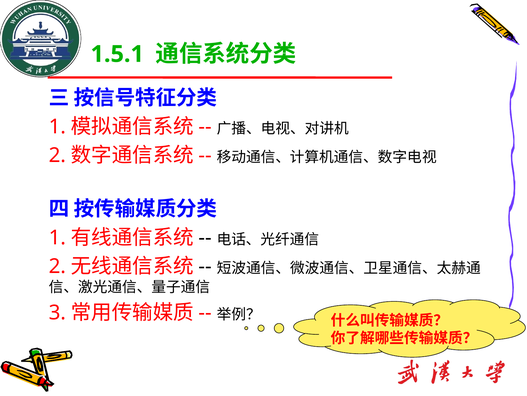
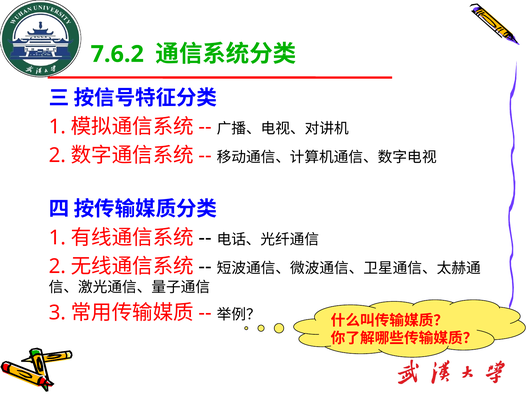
1.5.1: 1.5.1 -> 7.6.2
